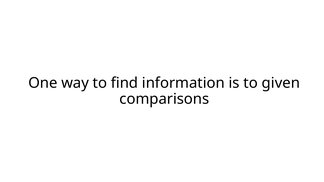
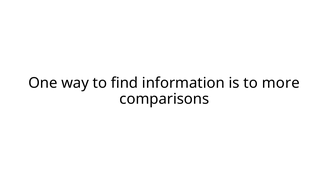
given: given -> more
